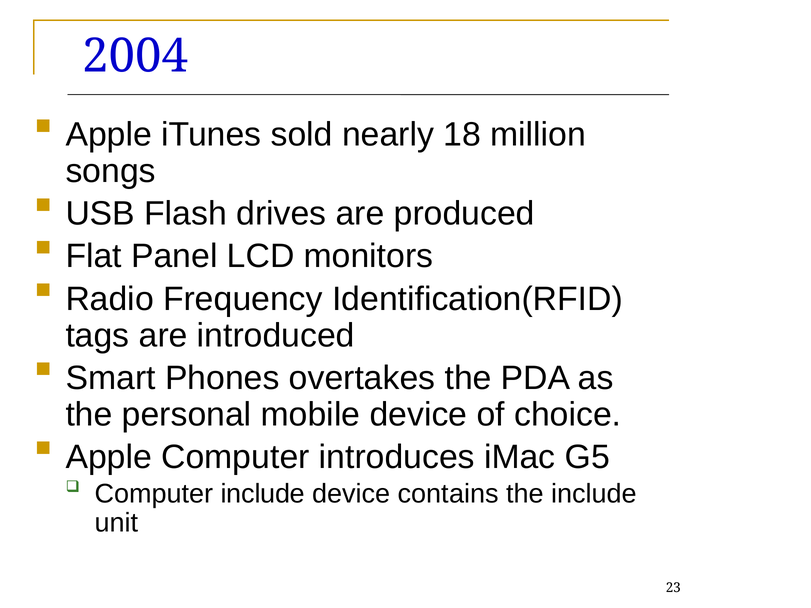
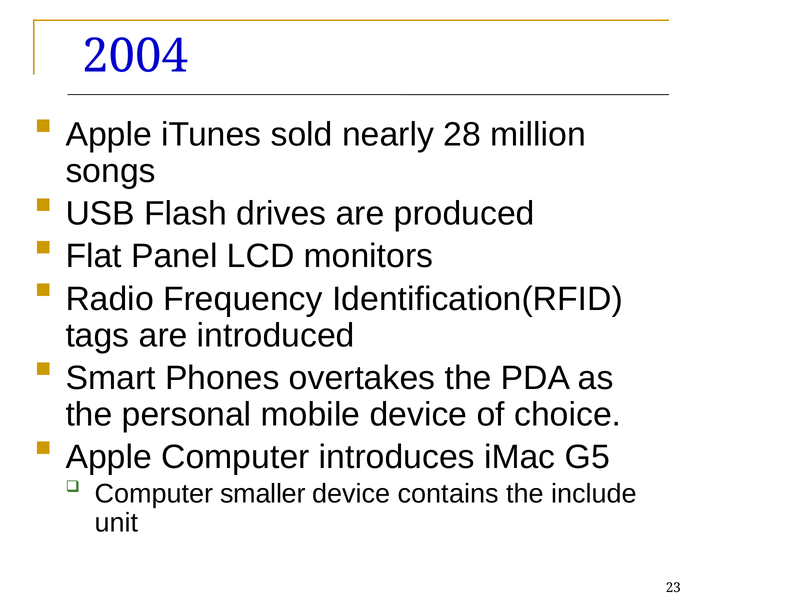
18: 18 -> 28
Computer include: include -> smaller
